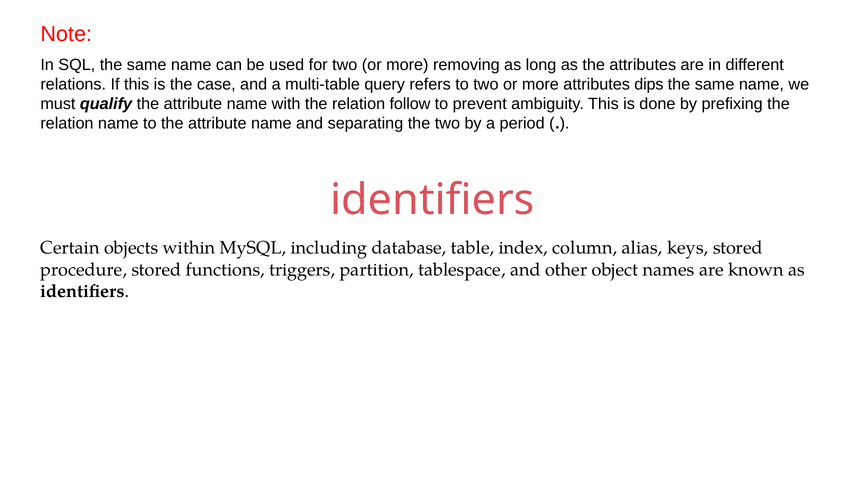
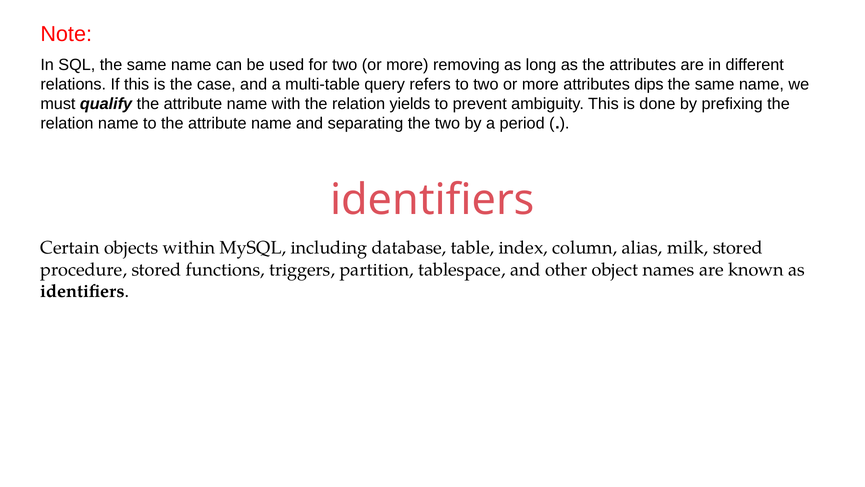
follow: follow -> yields
keys: keys -> milk
